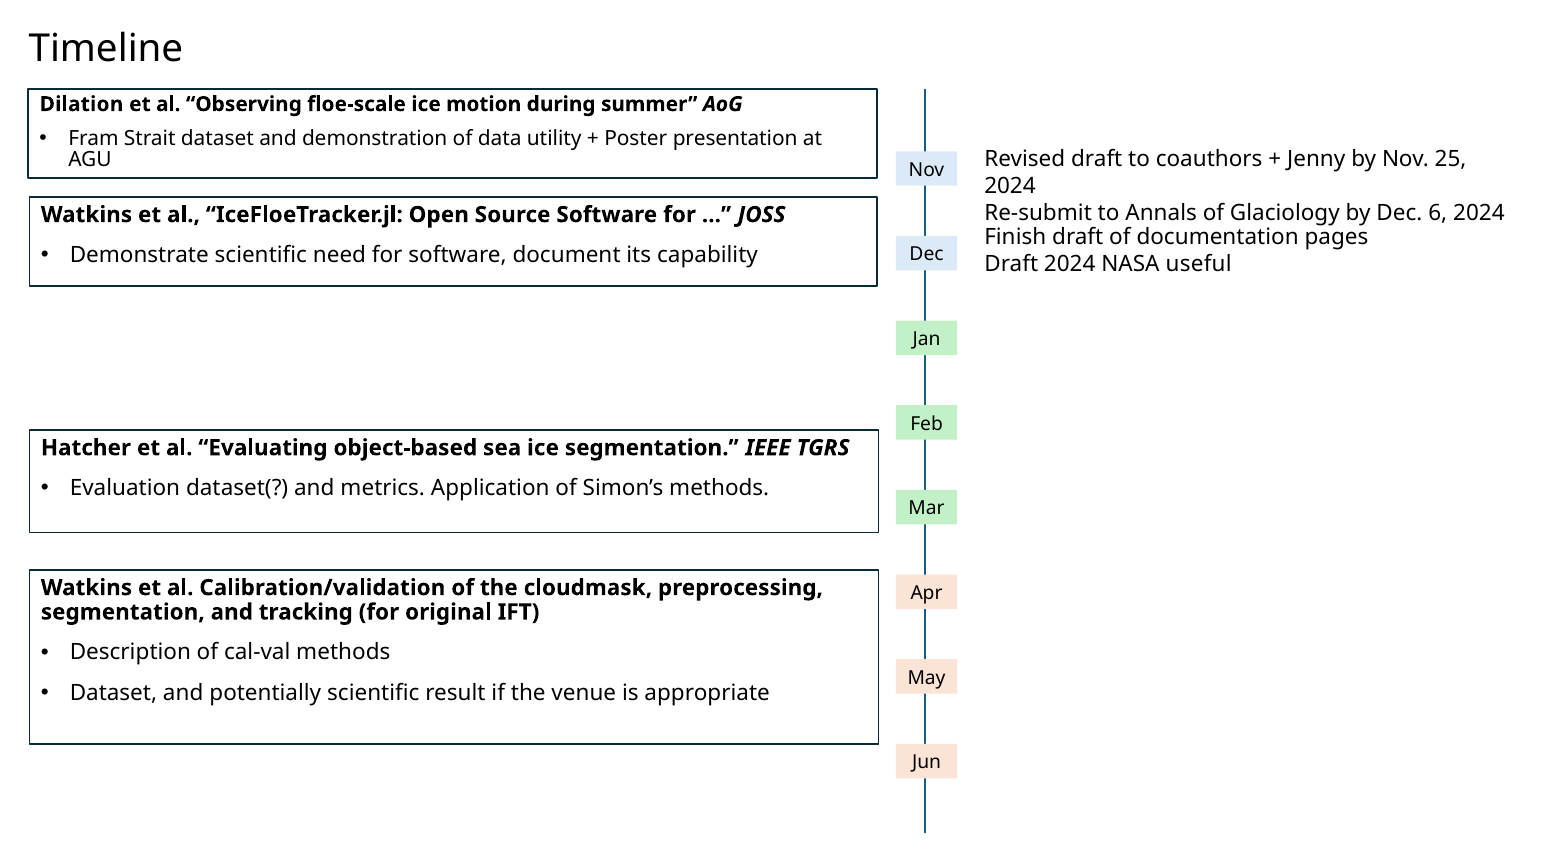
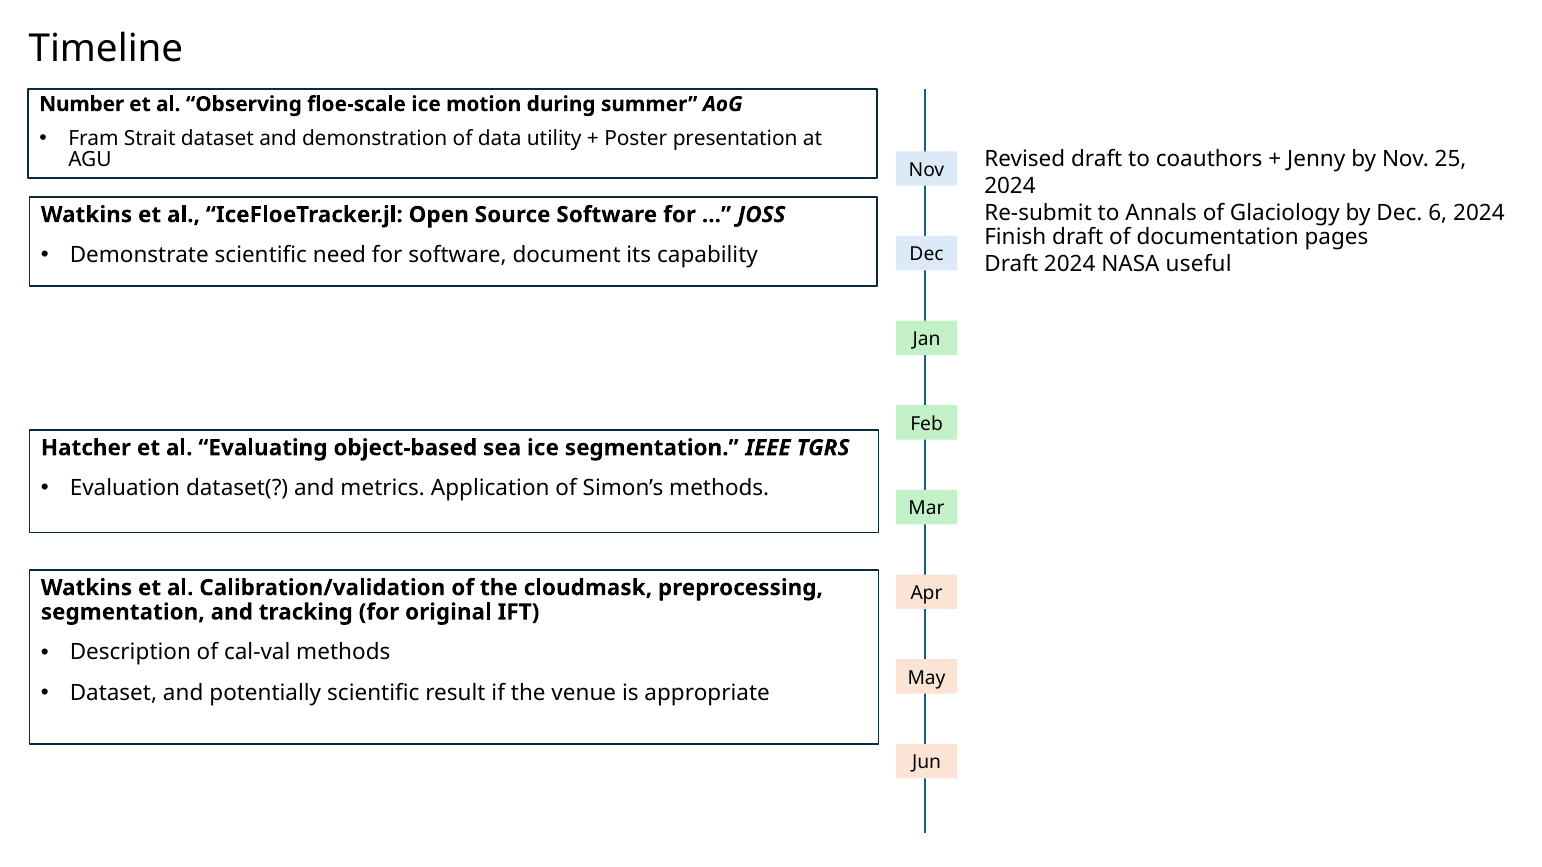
Dilation: Dilation -> Number
